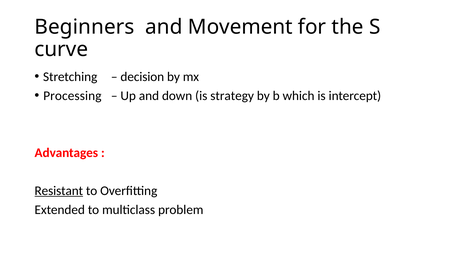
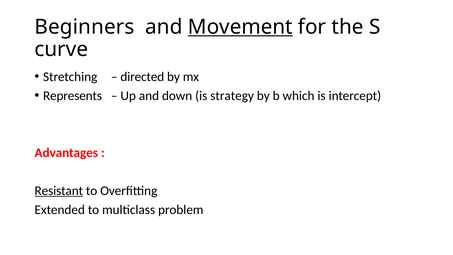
Movement underline: none -> present
decision: decision -> directed
Processing: Processing -> Represents
